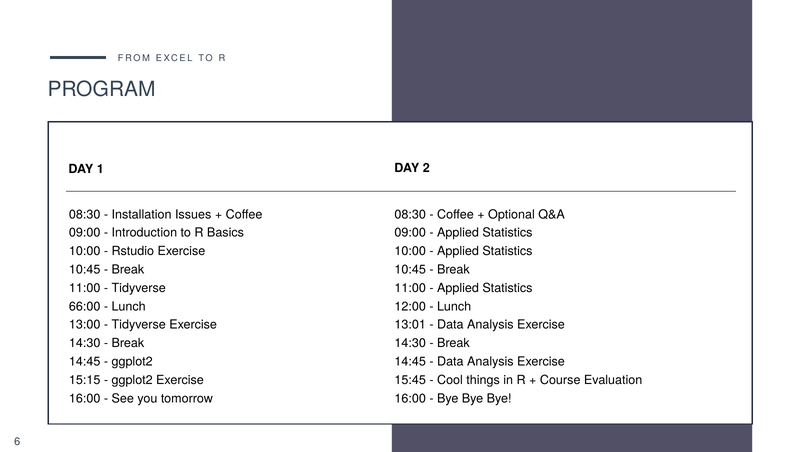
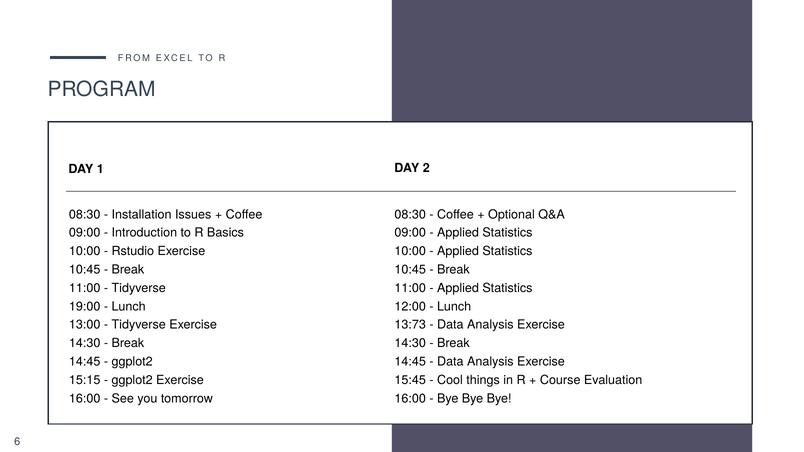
66:00: 66:00 -> 19:00
13:01: 13:01 -> 13:73
